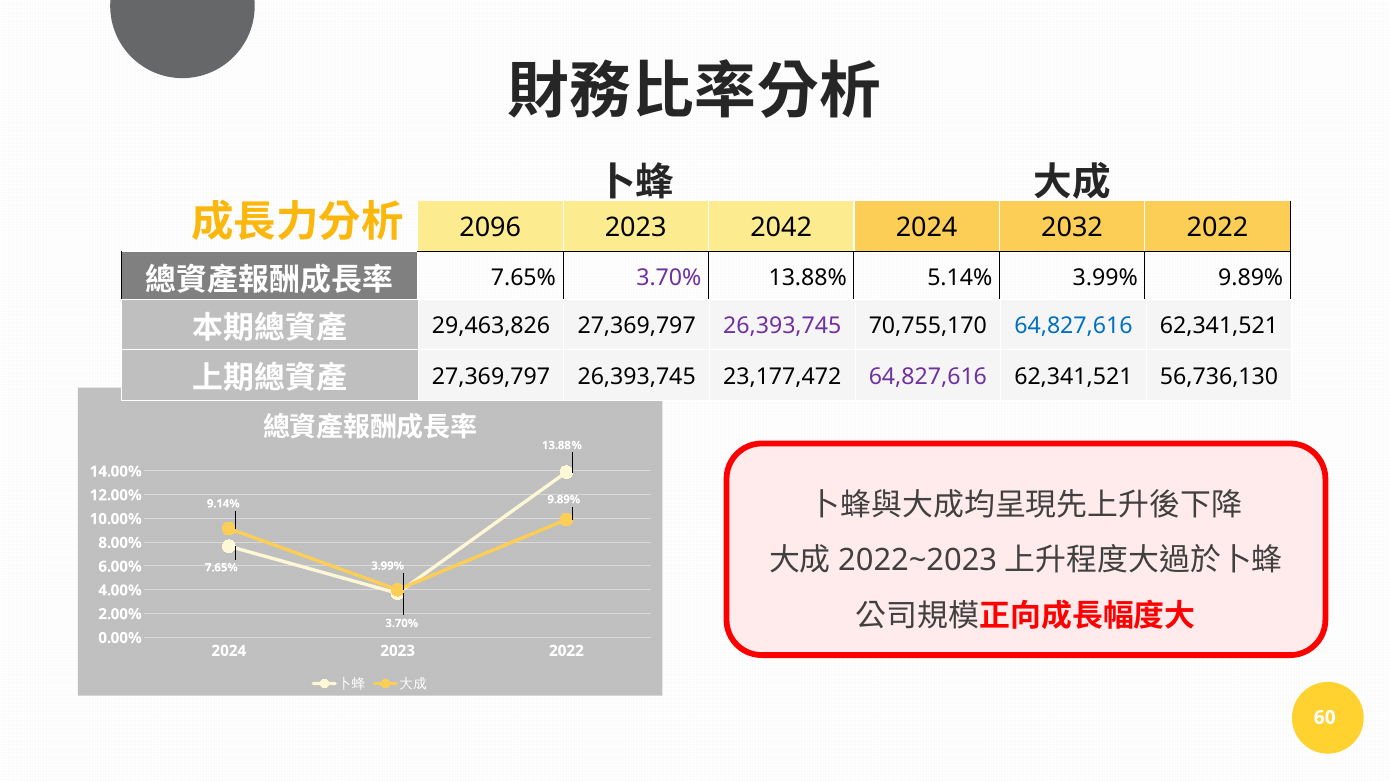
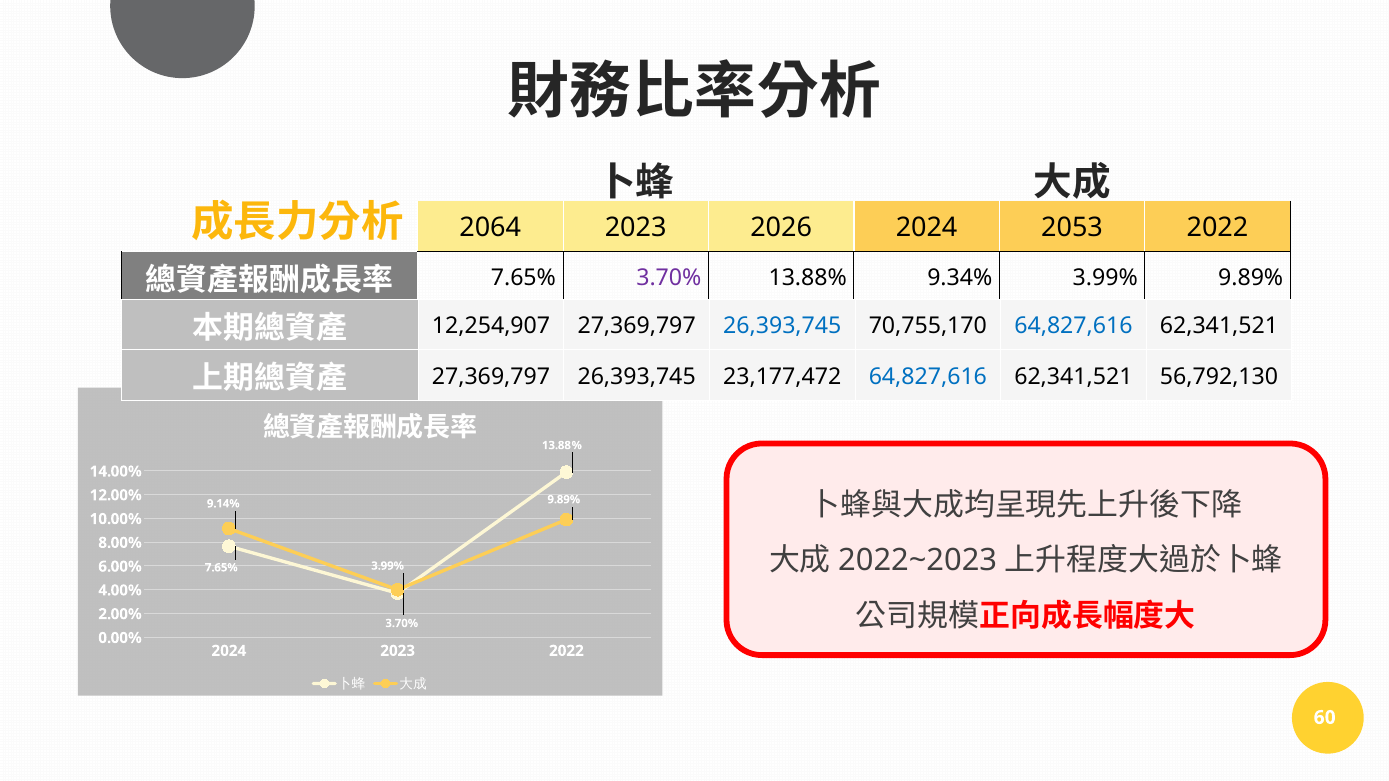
2096: 2096 -> 2064
2042: 2042 -> 2026
2032: 2032 -> 2053
5.14%: 5.14% -> 9.34%
29,463,826: 29,463,826 -> 12,254,907
26,393,745 at (782, 326) colour: purple -> blue
64,827,616 at (928, 377) colour: purple -> blue
56,736,130: 56,736,130 -> 56,792,130
